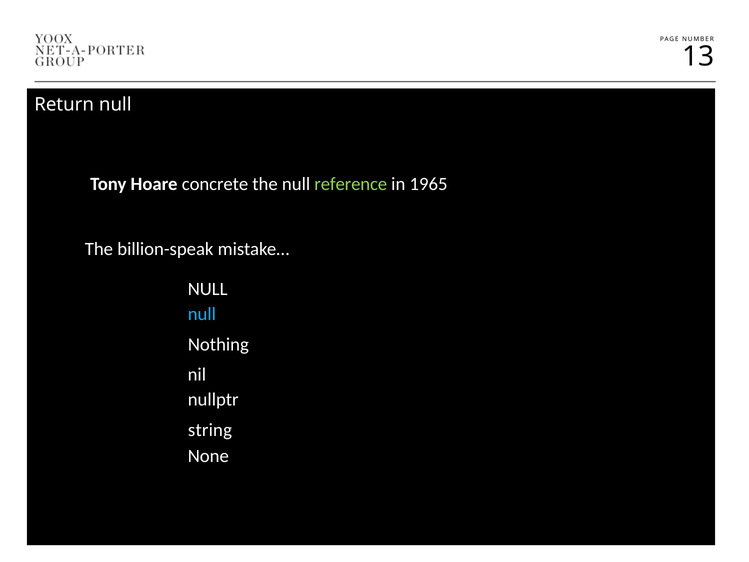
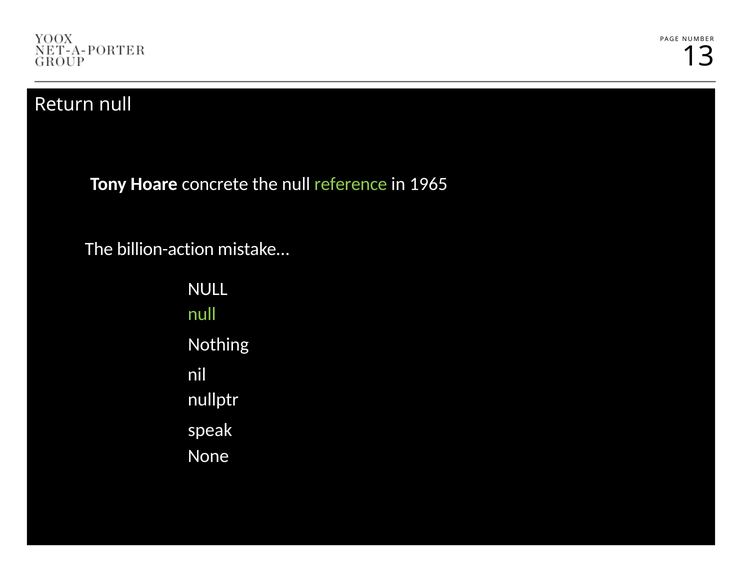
billion-speak: billion-speak -> billion-action
null at (202, 314) colour: light blue -> light green
string: string -> speak
